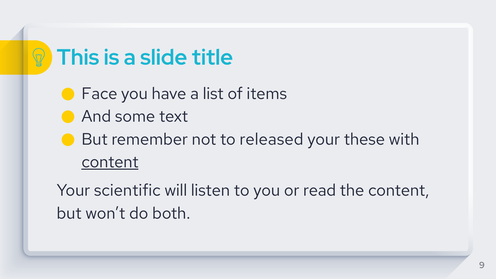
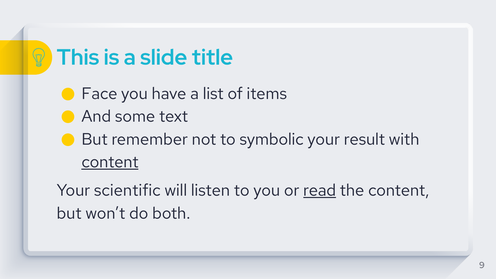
released: released -> symbolic
these: these -> result
read underline: none -> present
